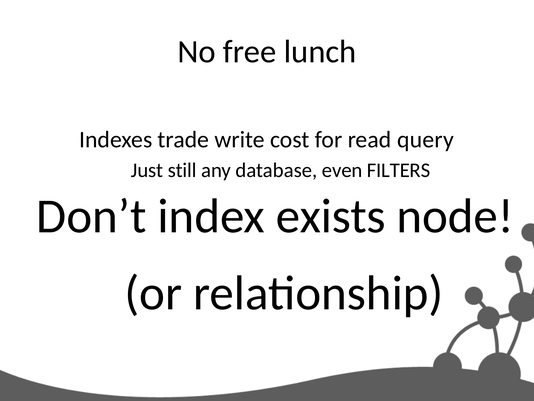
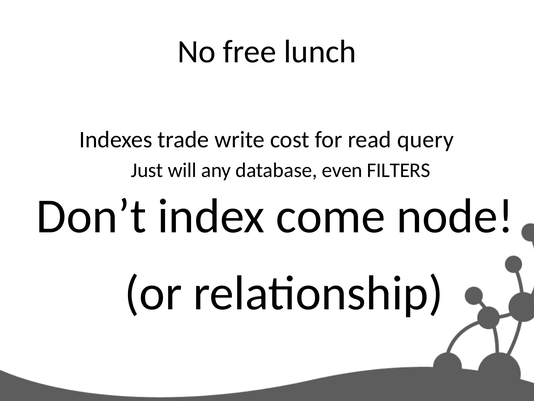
still: still -> will
exists: exists -> come
